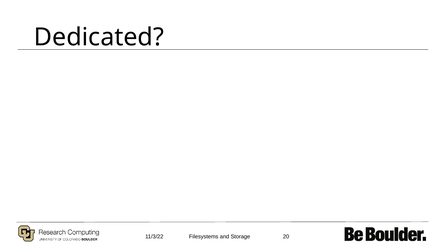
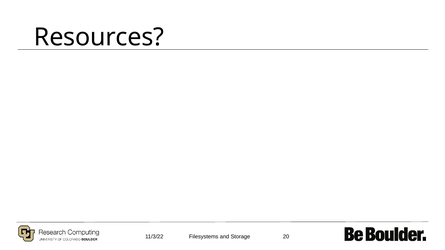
Dedicated: Dedicated -> Resources
